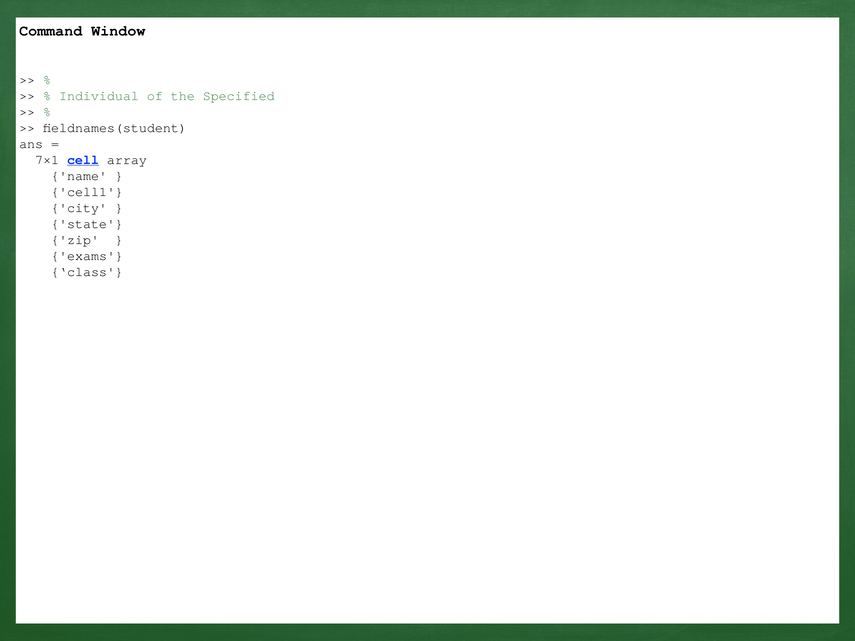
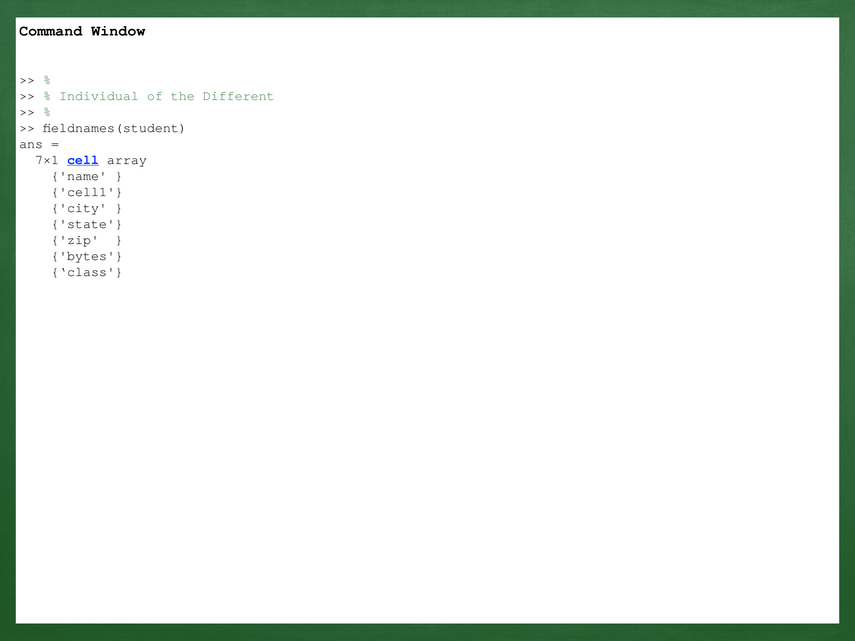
Specified: Specified -> Different
exams: exams -> bytes
